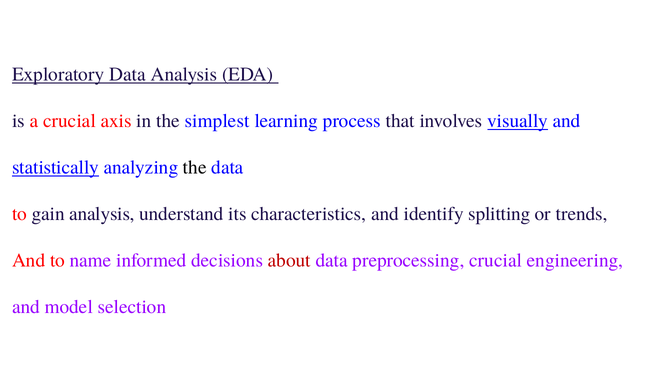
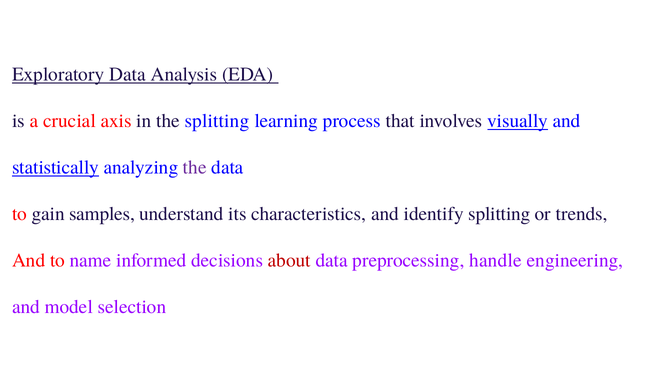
the simplest: simplest -> splitting
the at (195, 167) colour: black -> purple
gain analysis: analysis -> samples
preprocessing crucial: crucial -> handle
